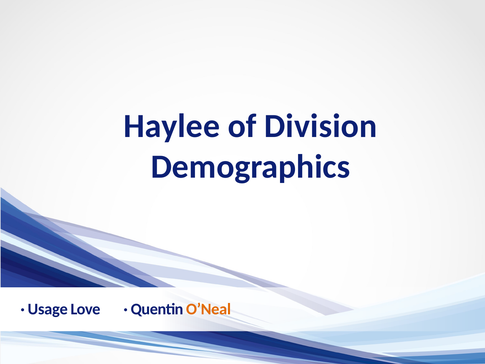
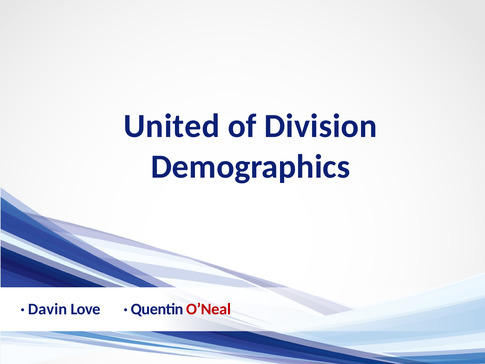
Haylee: Haylee -> United
Usage: Usage -> Davin
O’Neal colour: orange -> red
